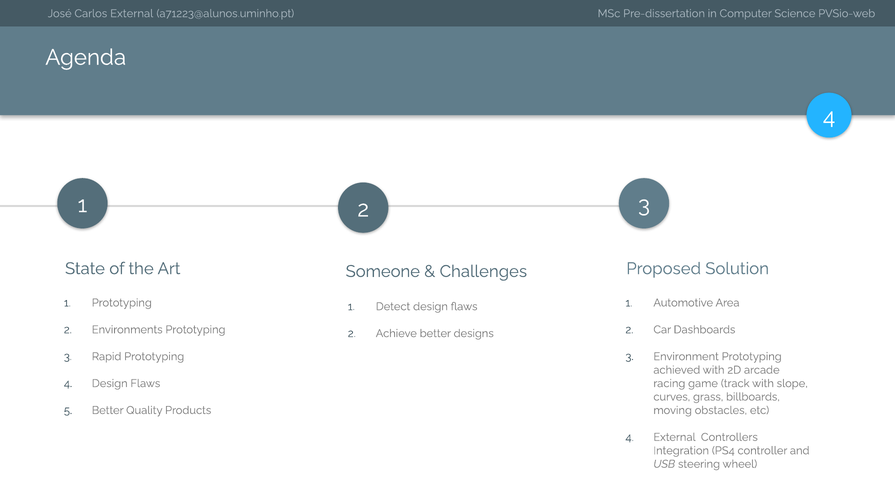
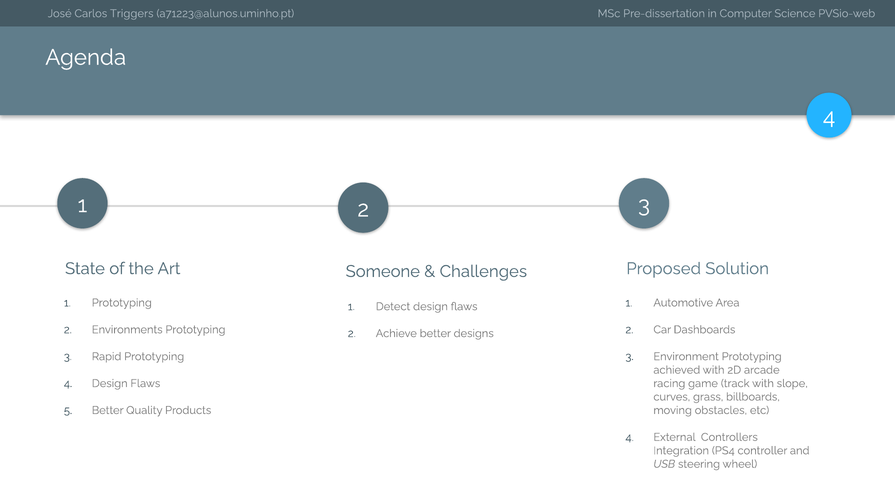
Carlos External: External -> Triggers
